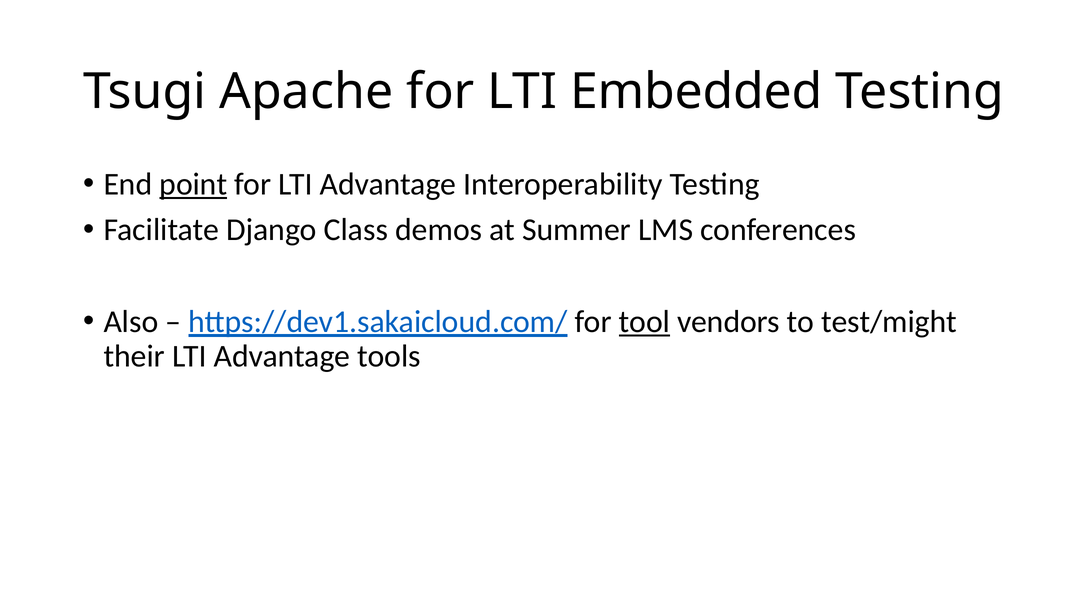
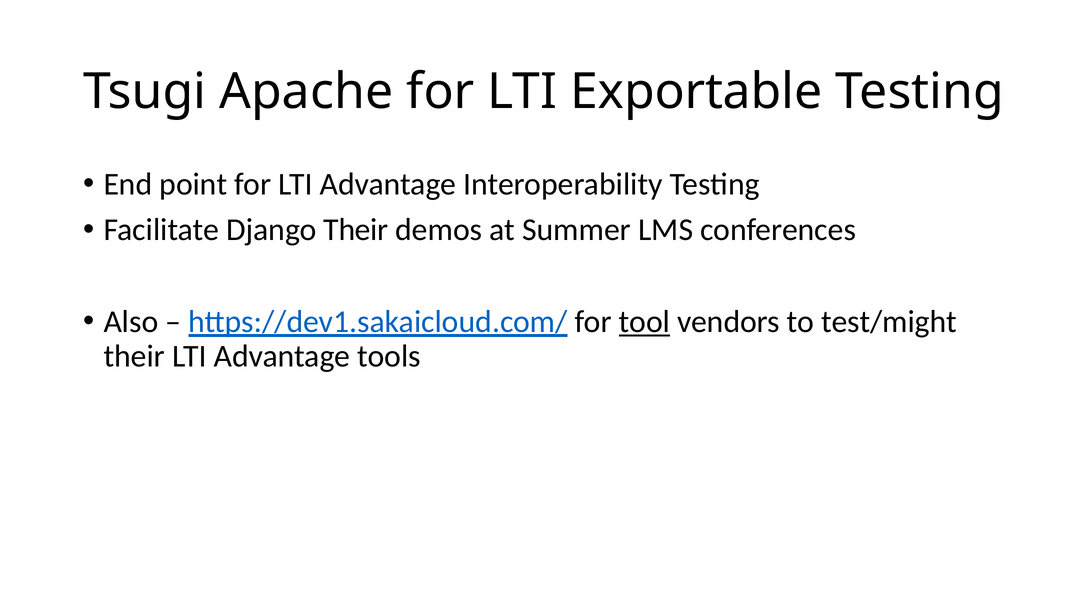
Embedded: Embedded -> Exportable
point underline: present -> none
Django Class: Class -> Their
